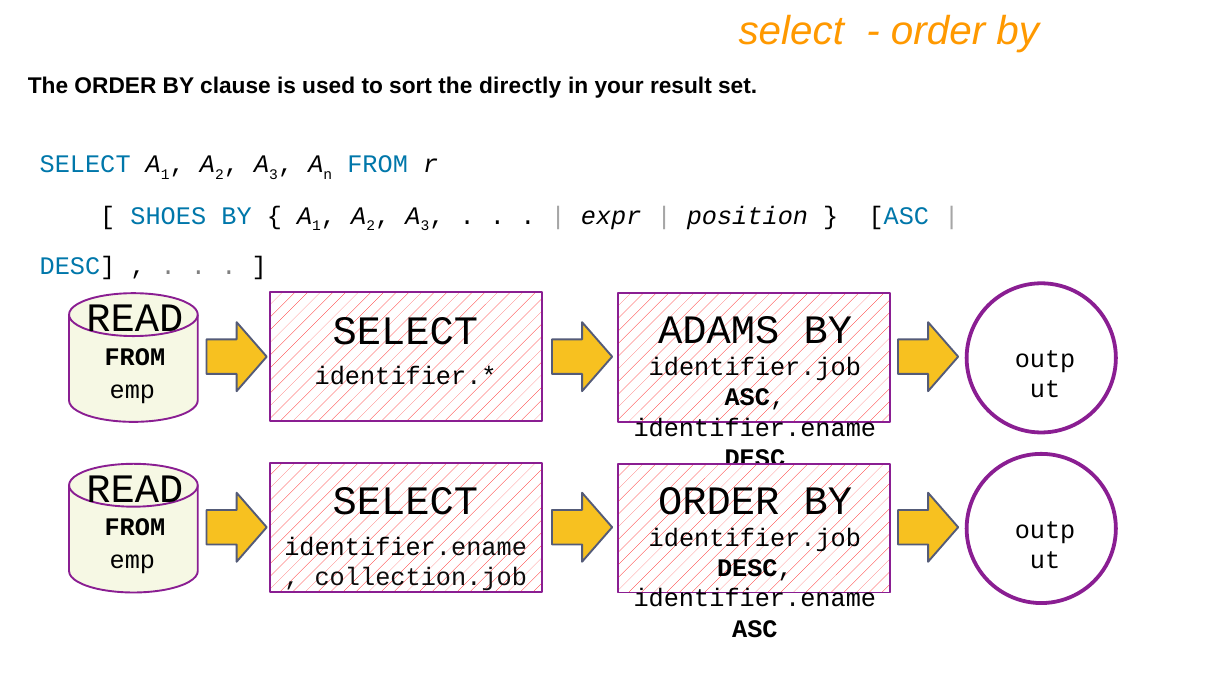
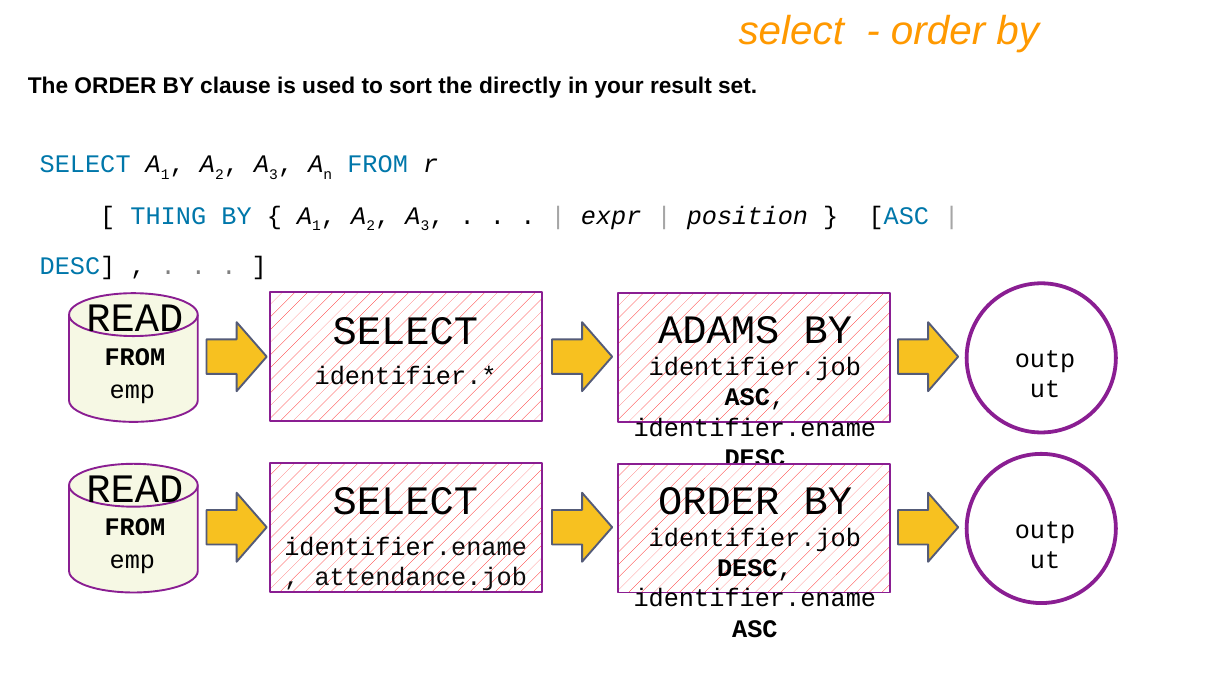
SHOES: SHOES -> THING
collection.job: collection.job -> attendance.job
